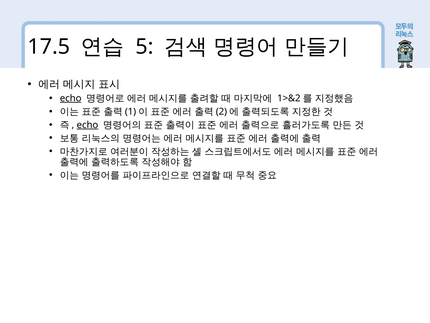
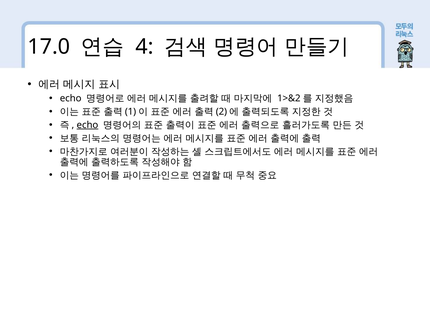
17.5: 17.5 -> 17.0
5: 5 -> 4
echo at (71, 98) underline: present -> none
